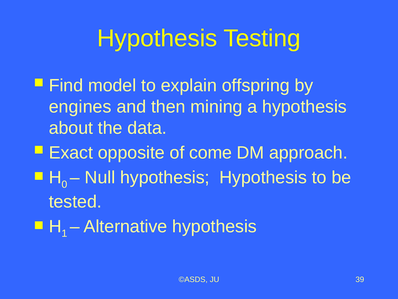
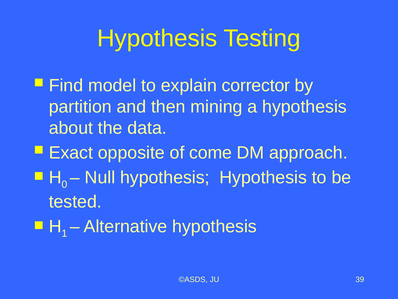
offspring: offspring -> corrector
engines: engines -> partition
